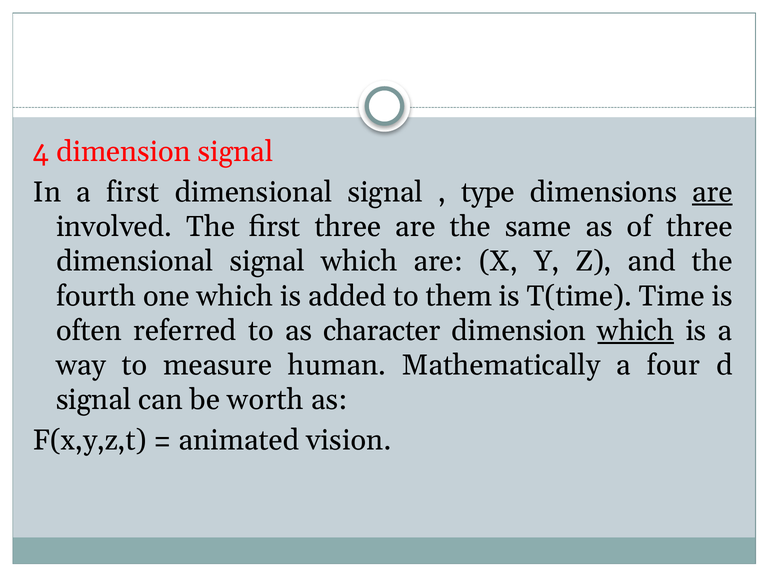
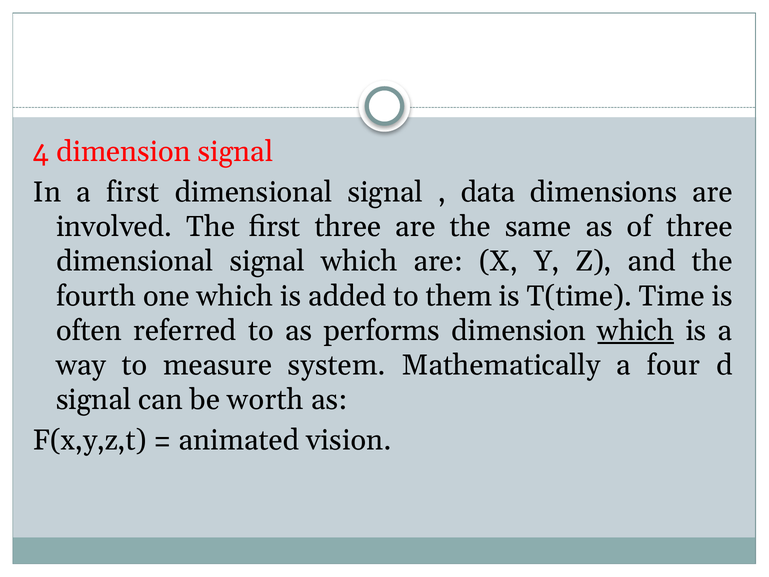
type: type -> data
are at (712, 192) underline: present -> none
character: character -> performs
human: human -> system
